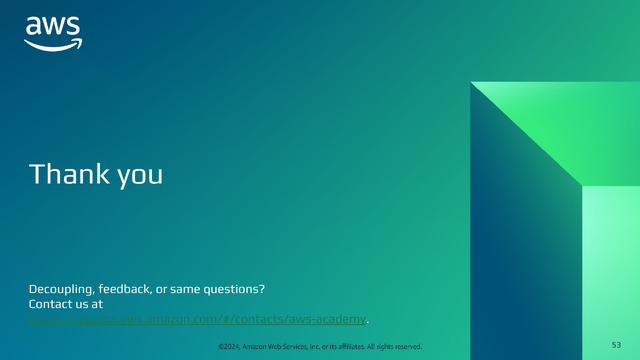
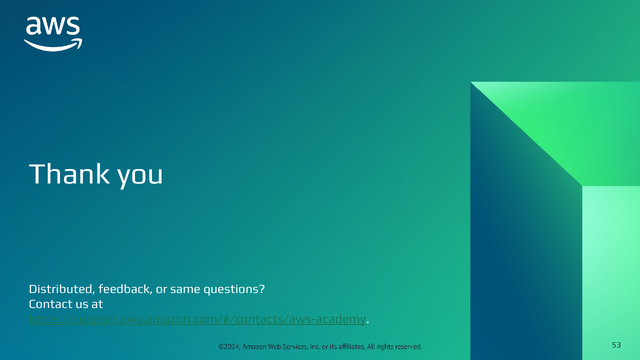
Decoupling: Decoupling -> Distributed
